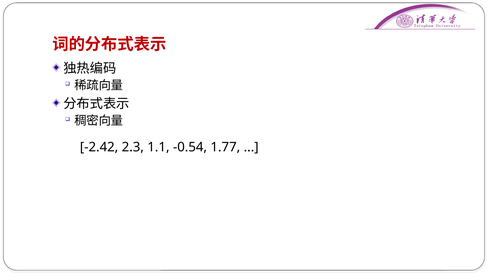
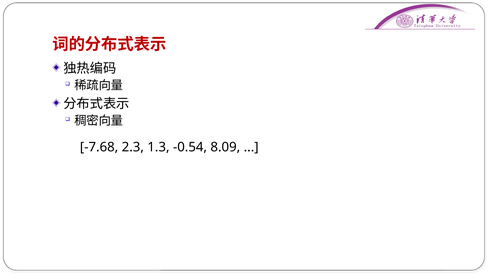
-2.42: -2.42 -> -7.68
1.1: 1.1 -> 1.3
1.77: 1.77 -> 8.09
